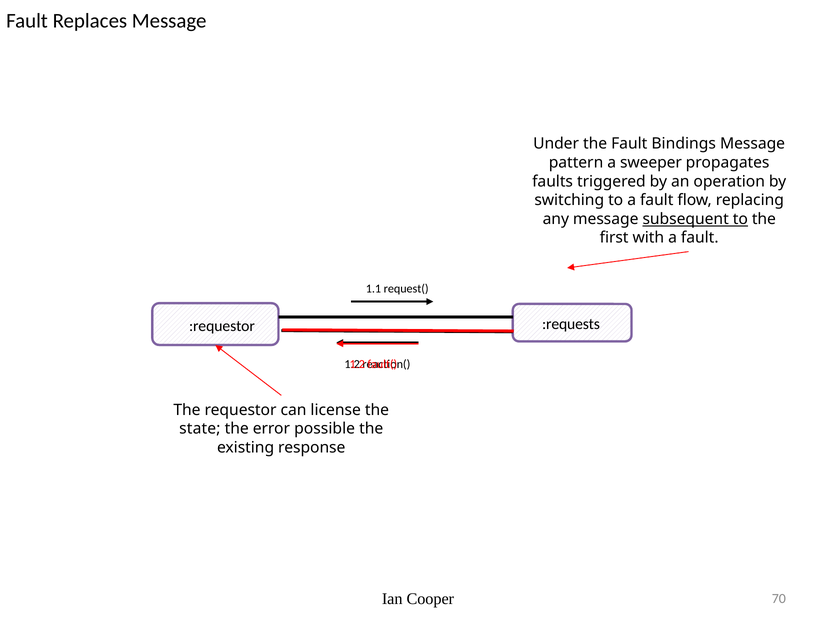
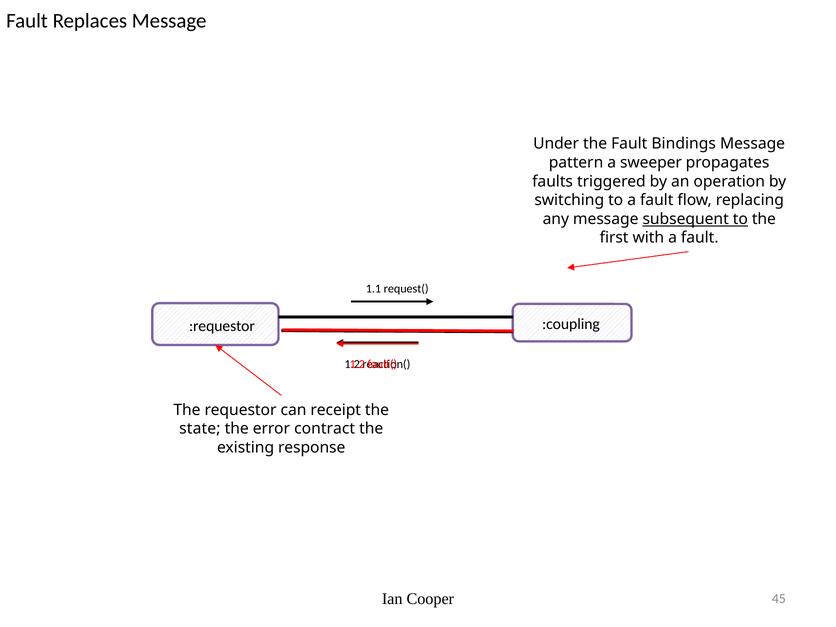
:requests: :requests -> :coupling
license: license -> receipt
possible: possible -> contract
70: 70 -> 45
